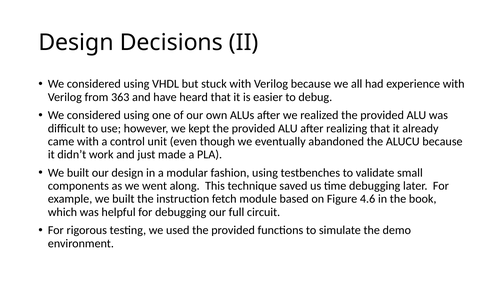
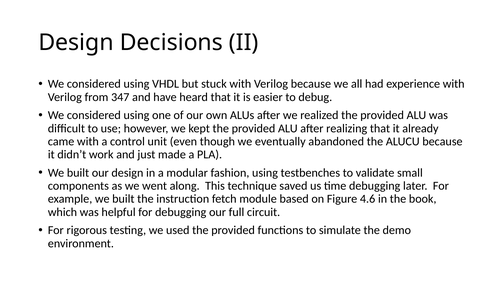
363: 363 -> 347
